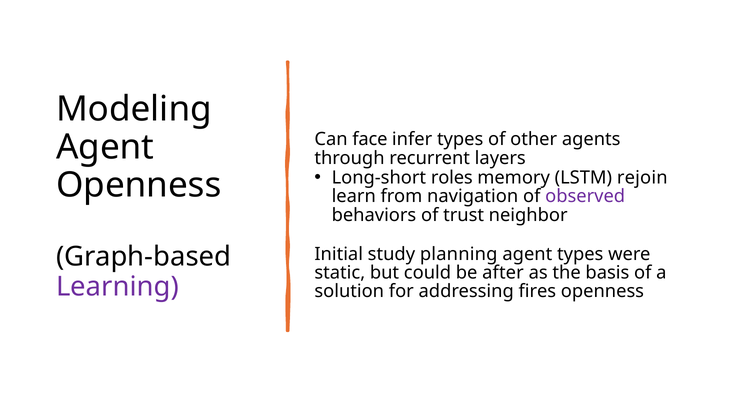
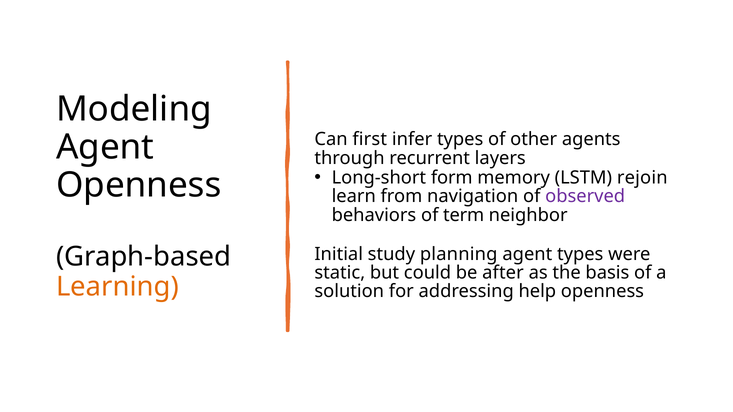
face: face -> first
roles: roles -> form
trust: trust -> term
Learning colour: purple -> orange
fires: fires -> help
